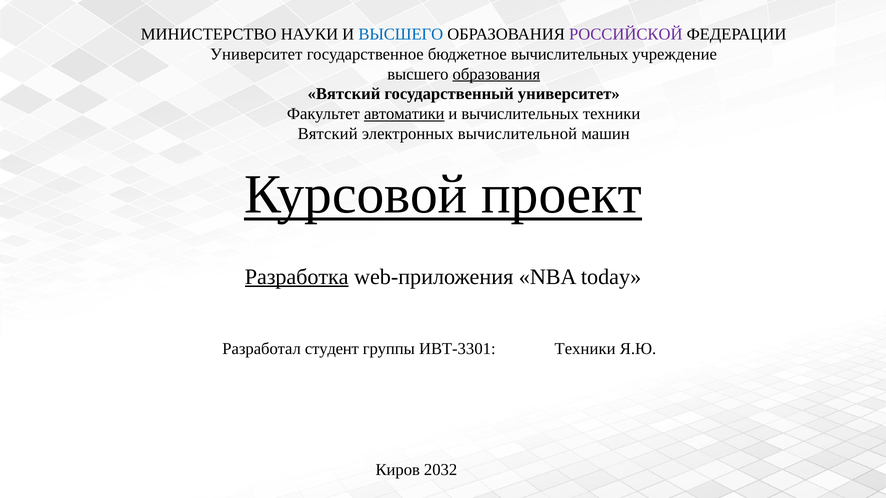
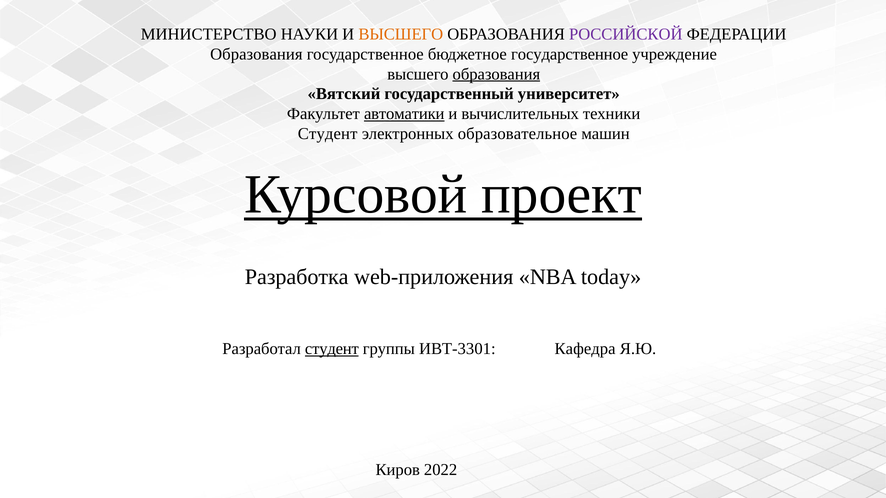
ВЫСШЕГО at (401, 34) colour: blue -> orange
Университет at (256, 54): Университет -> Образования
бюджетное вычислительных: вычислительных -> государственное
Вятский at (328, 134): Вятский -> Студент
вычислительной: вычислительной -> образовательное
Разработка underline: present -> none
студент at (332, 349) underline: none -> present
ИВТ-3301 Техники: Техники -> Кафедра
2032: 2032 -> 2022
